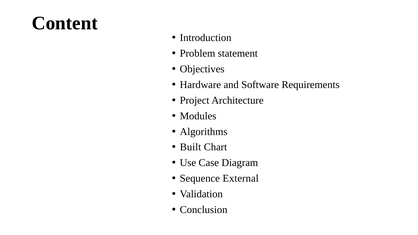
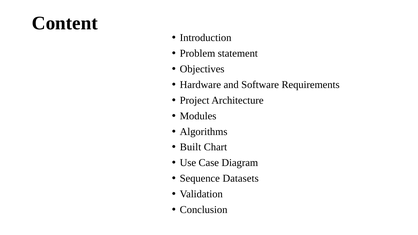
External: External -> Datasets
